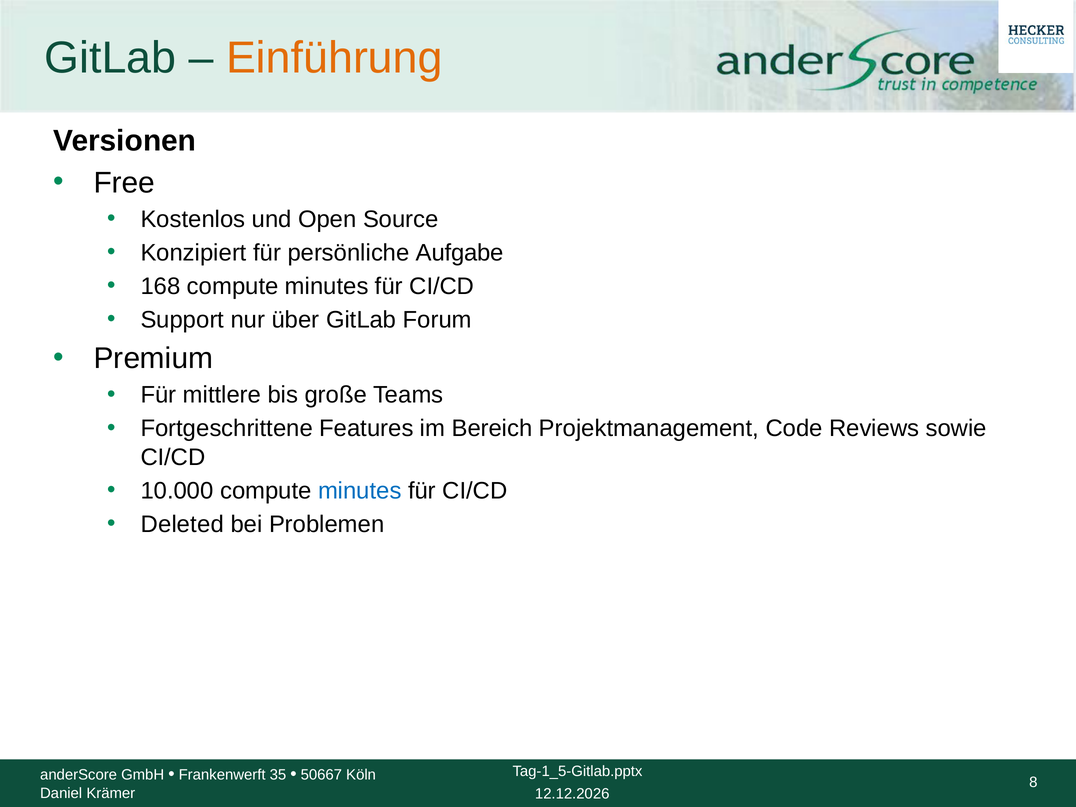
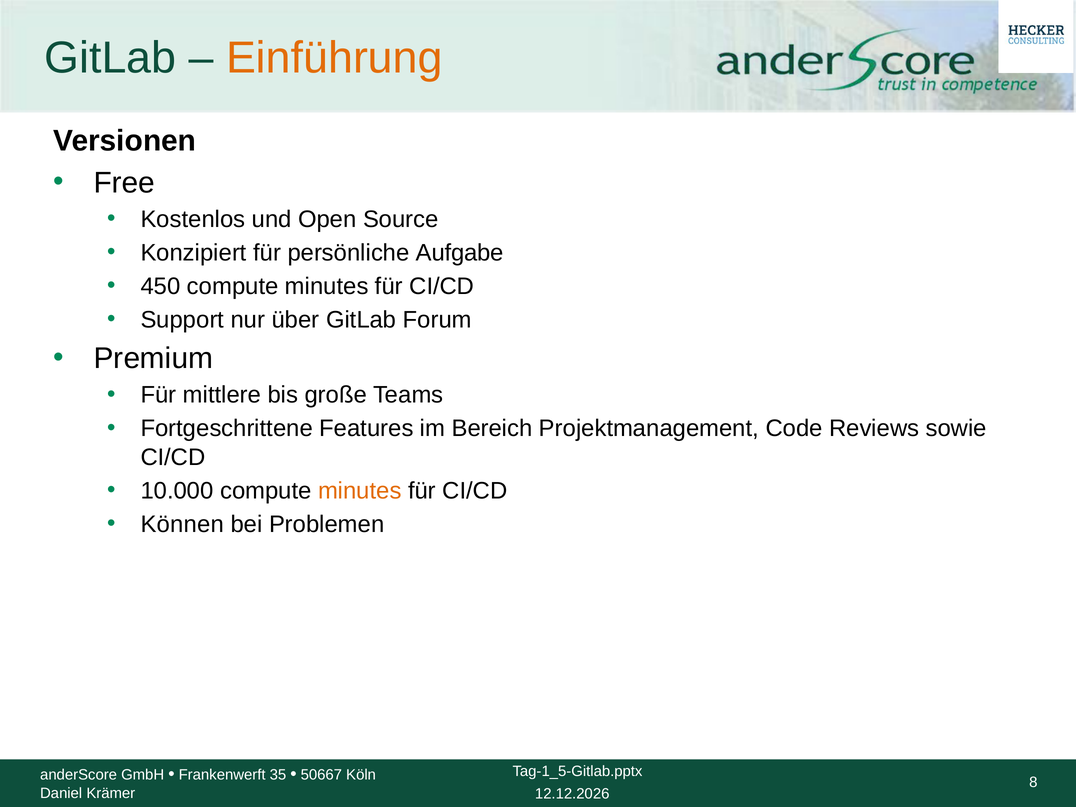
168: 168 -> 450
minutes at (360, 491) colour: blue -> orange
Deleted: Deleted -> Können
